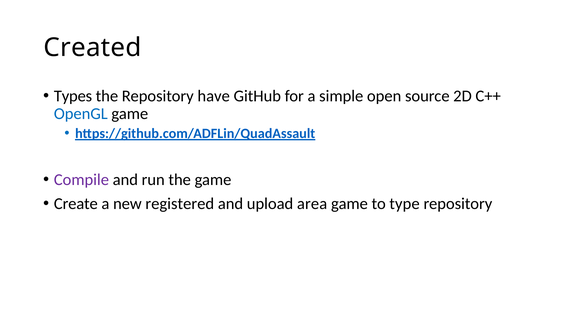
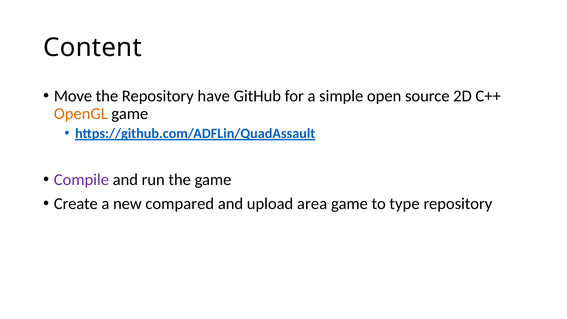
Created: Created -> Content
Types: Types -> Move
OpenGL colour: blue -> orange
registered: registered -> compared
